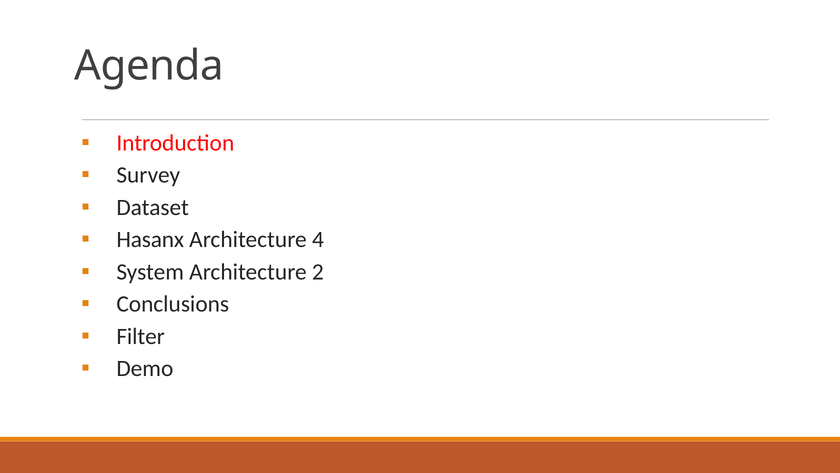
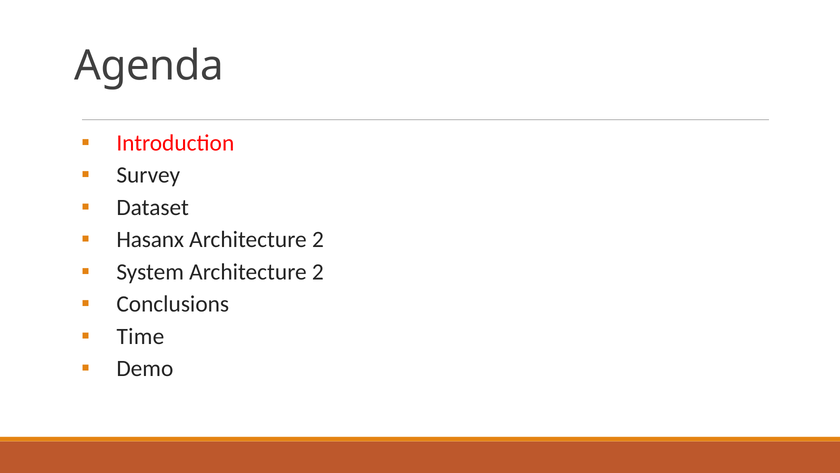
4 at (318, 240): 4 -> 2
Filter: Filter -> Time
